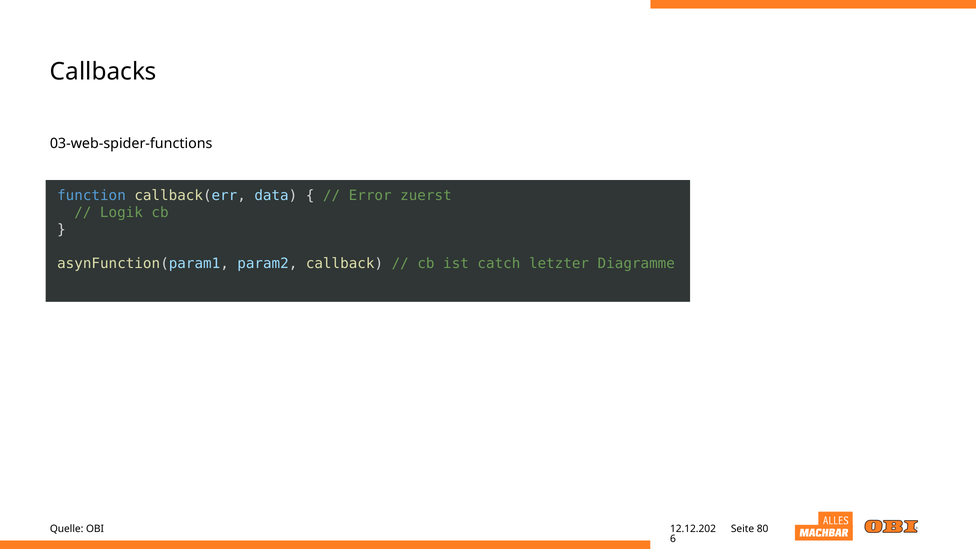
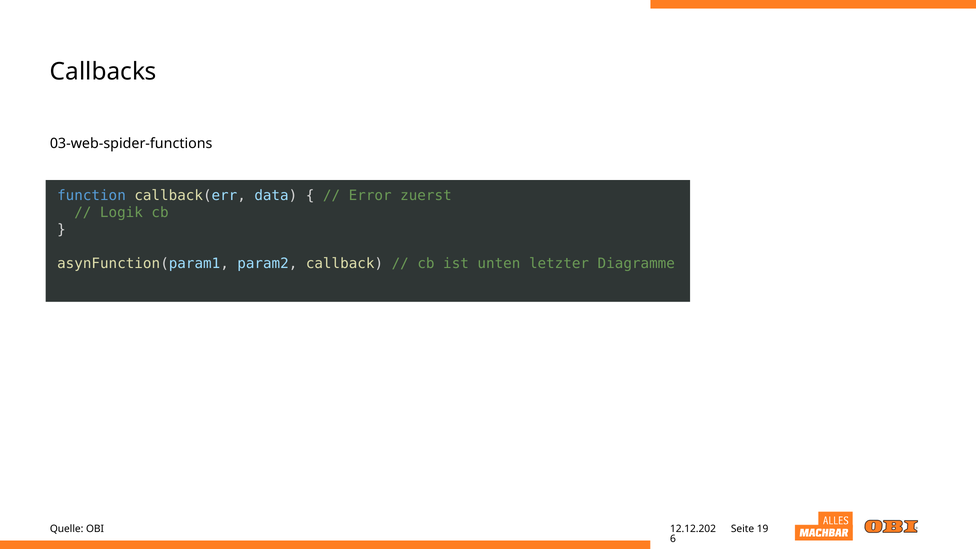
catch: catch -> unten
80: 80 -> 19
